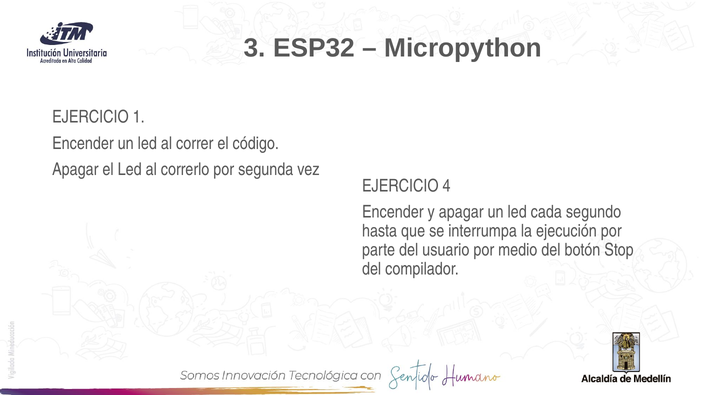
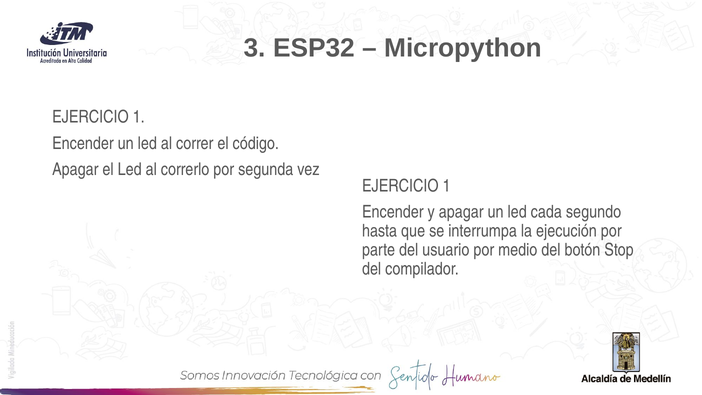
4 at (447, 186): 4 -> 1
